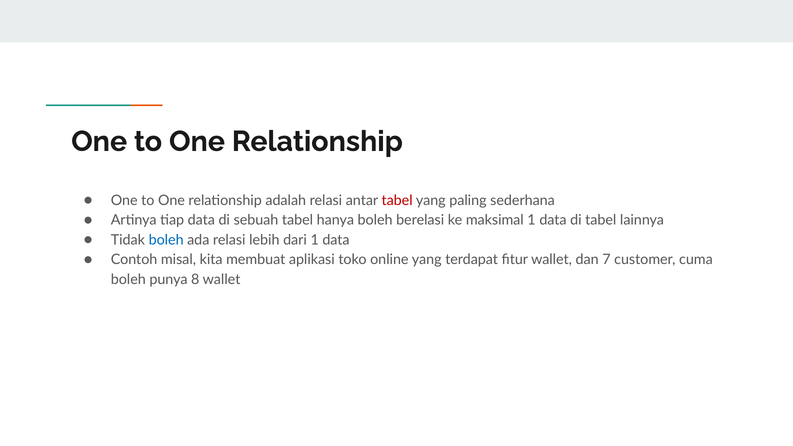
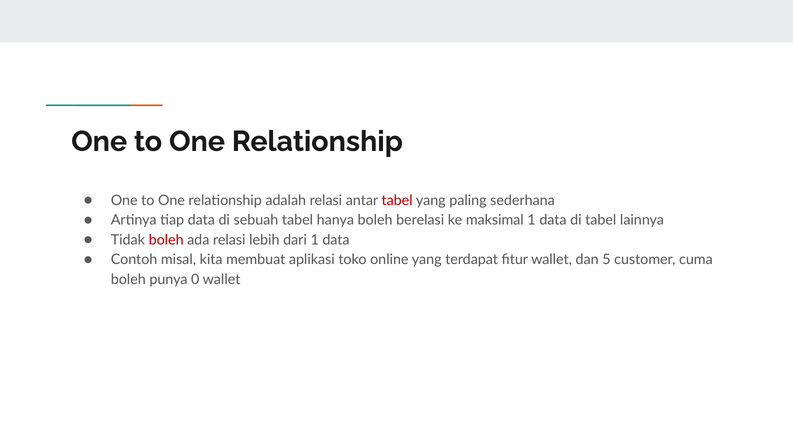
boleh at (166, 240) colour: blue -> red
7: 7 -> 5
8: 8 -> 0
